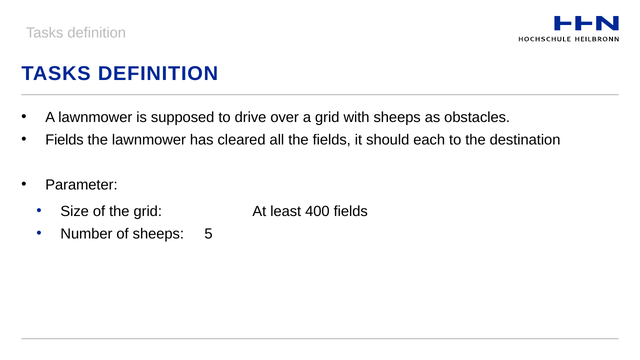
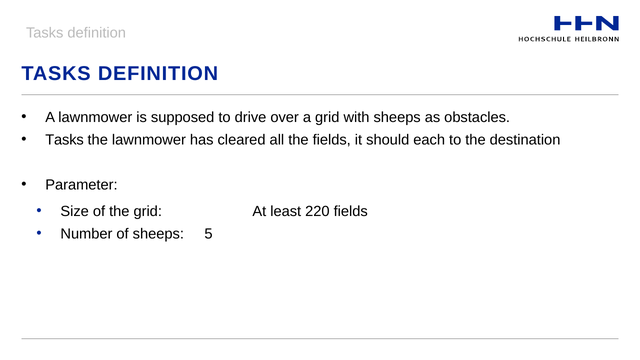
Fields at (65, 140): Fields -> Tasks
400: 400 -> 220
